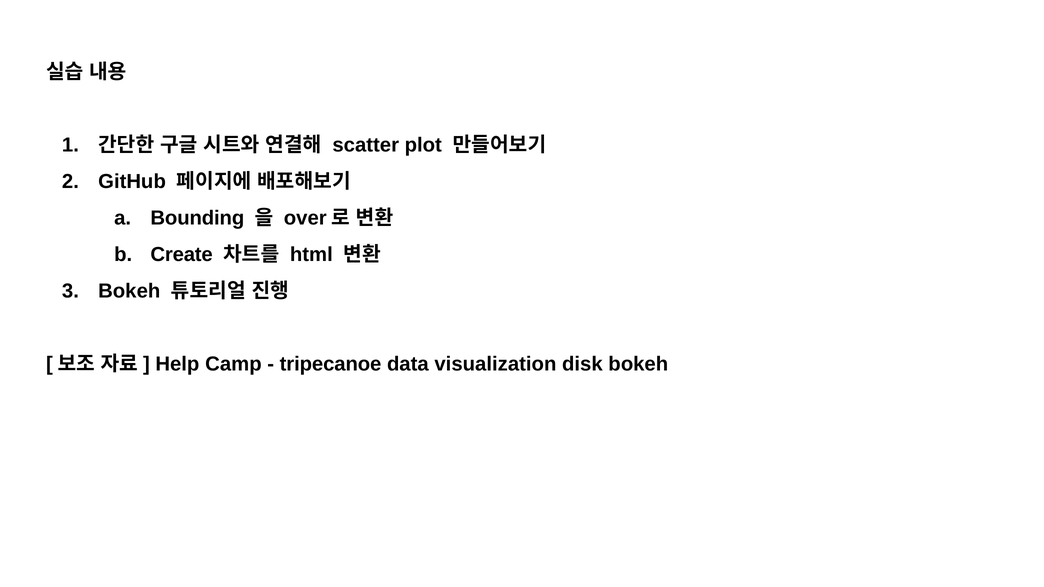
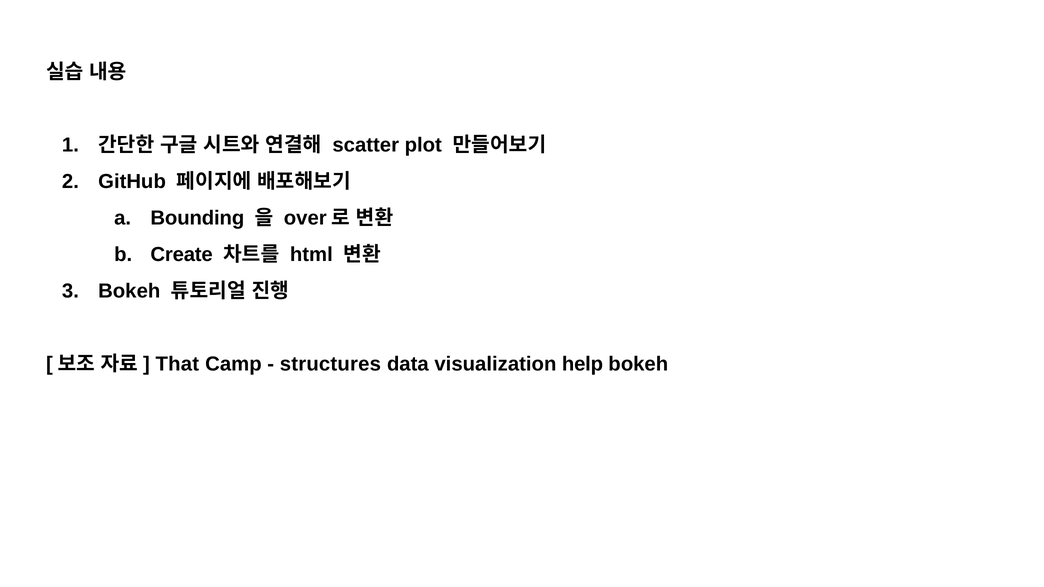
Help: Help -> That
tripecanoe: tripecanoe -> structures
disk: disk -> help
